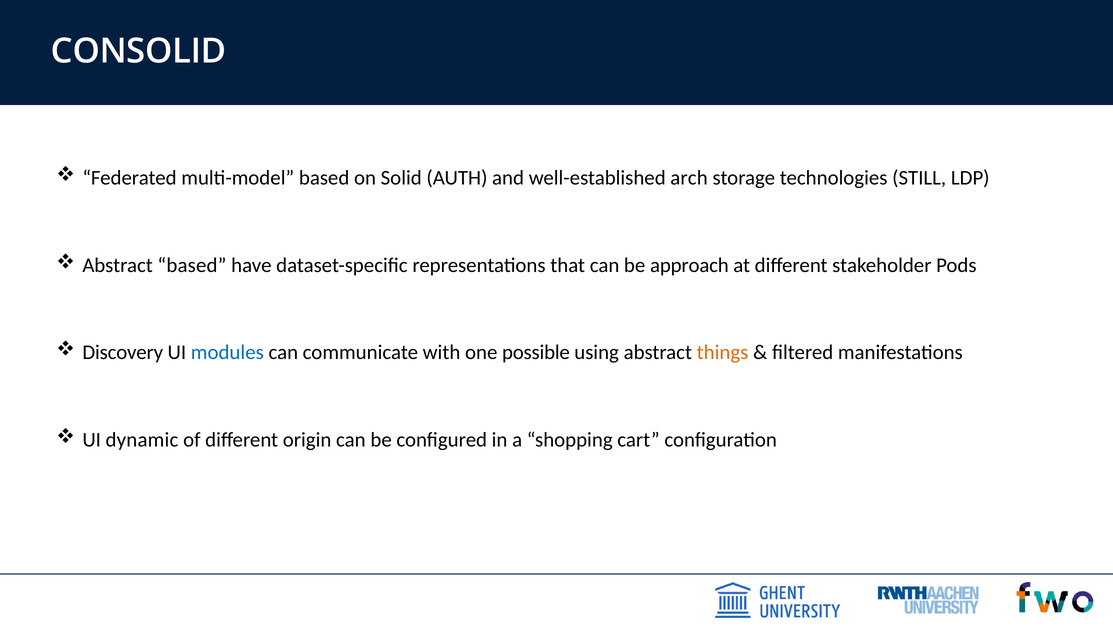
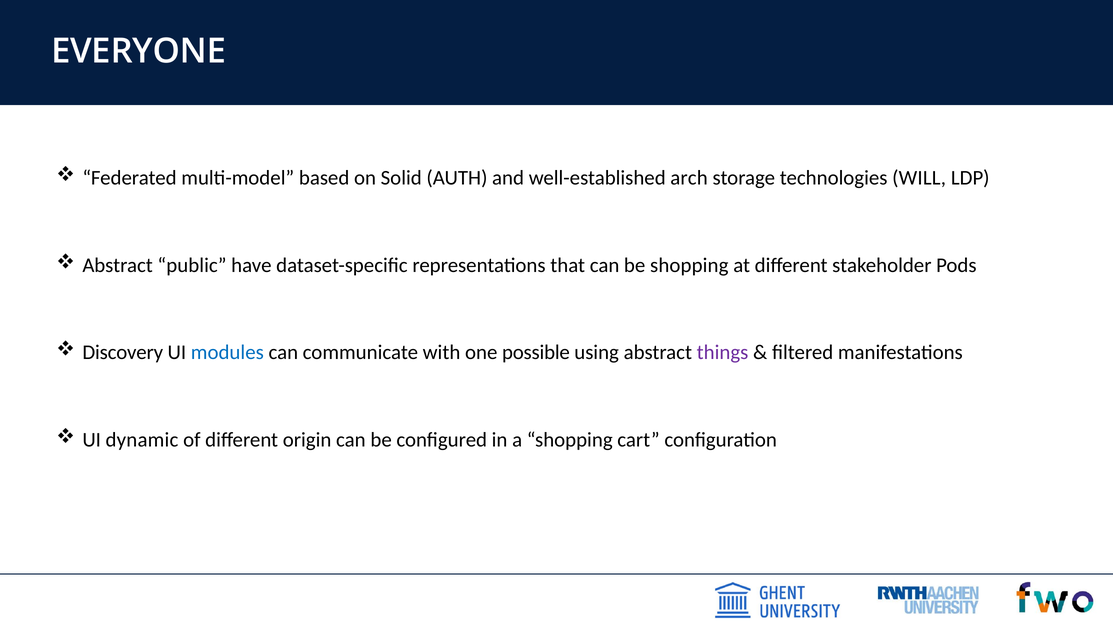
CONSOLID: CONSOLID -> EVERYONE
STILL: STILL -> WILL
Abstract based: based -> public
be approach: approach -> shopping
things colour: orange -> purple
